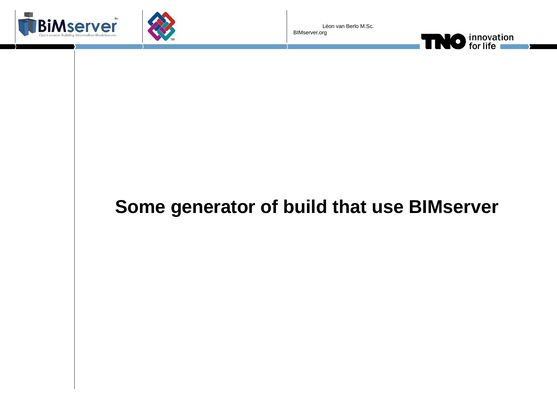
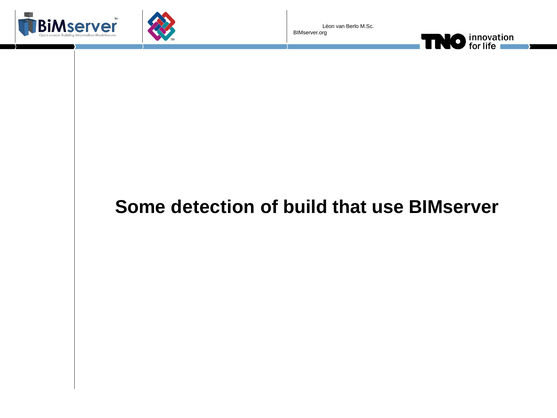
generator: generator -> detection
